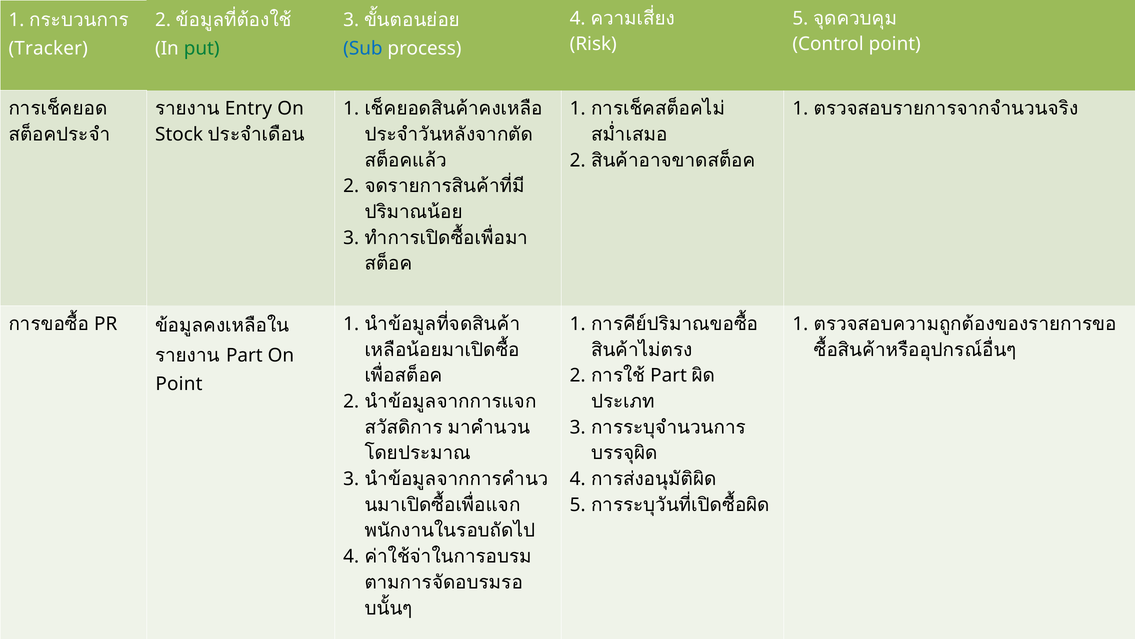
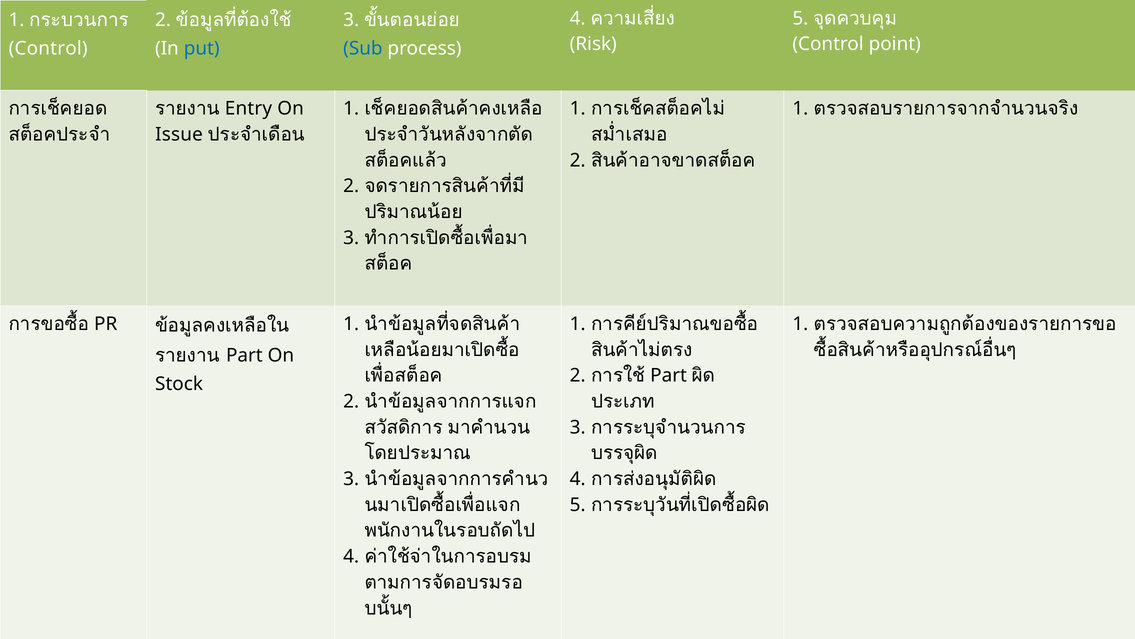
Tracker at (48, 48): Tracker -> Control
put colour: green -> blue
Stock: Stock -> Issue
Point at (179, 384): Point -> Stock
